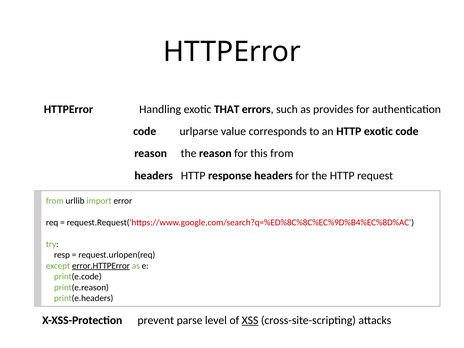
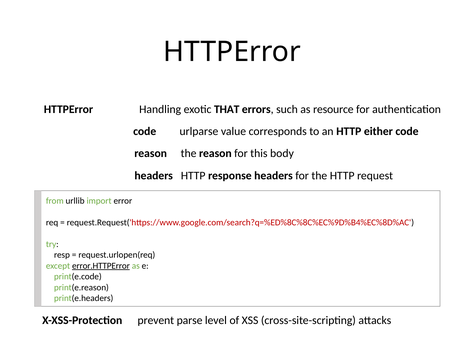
provides: provides -> resource
HTTP exotic: exotic -> either
this from: from -> body
XSS underline: present -> none
